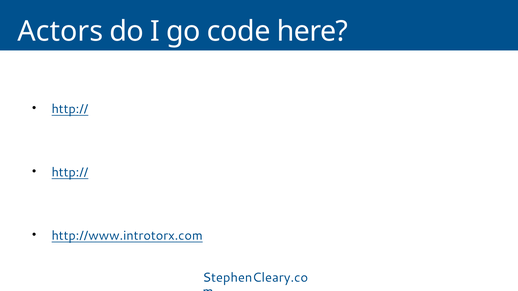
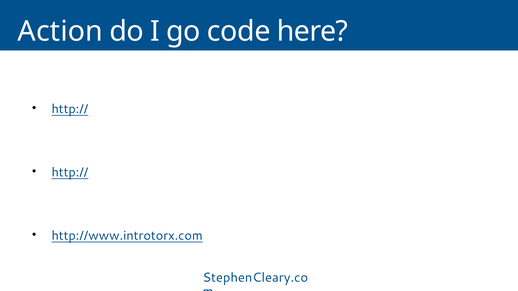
Actors: Actors -> Action
